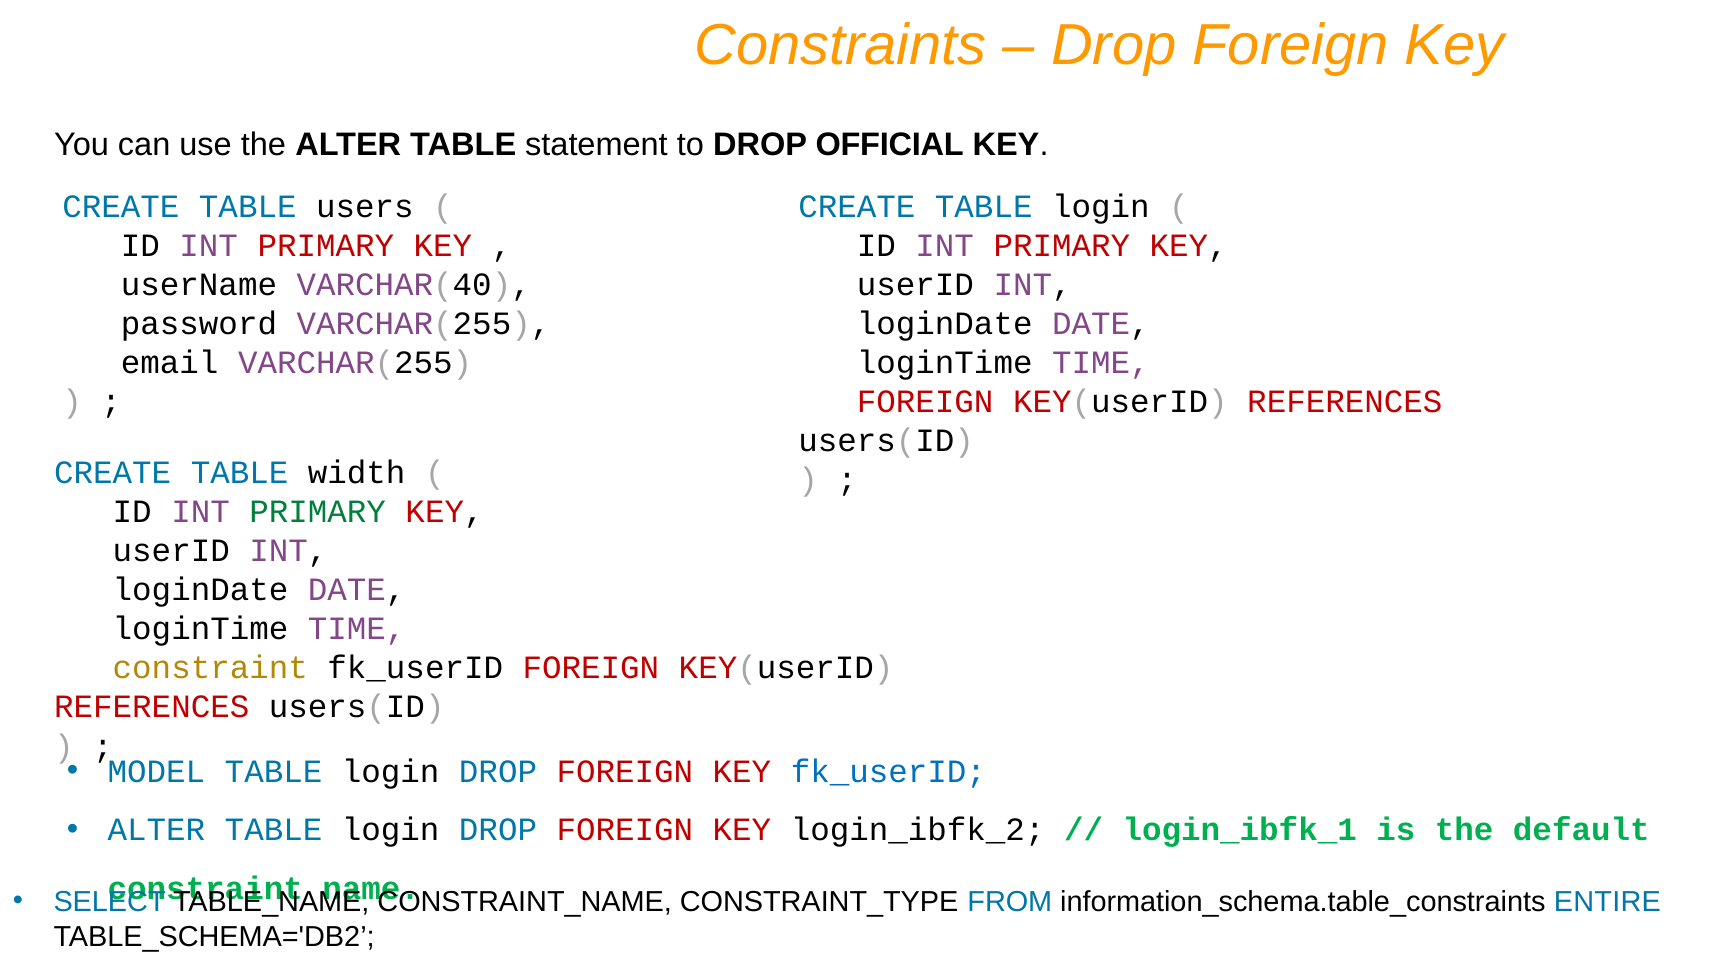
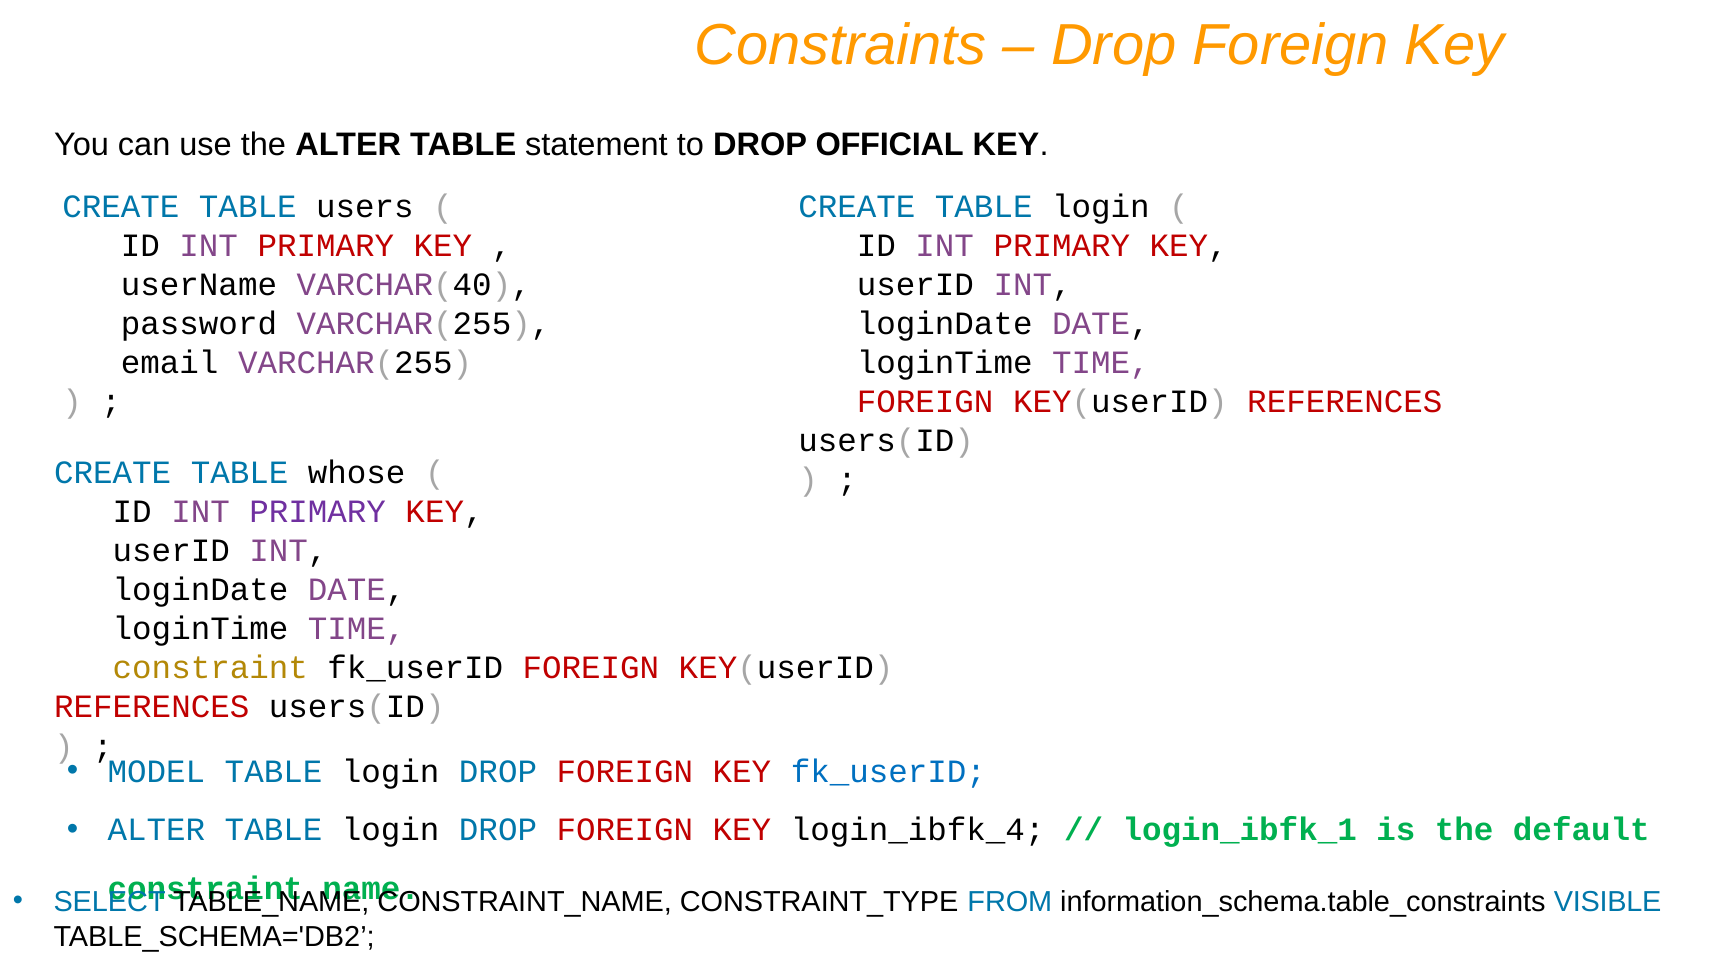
width: width -> whose
PRIMARY at (318, 512) colour: green -> purple
login_ibfk_2: login_ibfk_2 -> login_ibfk_4
ENTIRE: ENTIRE -> VISIBLE
